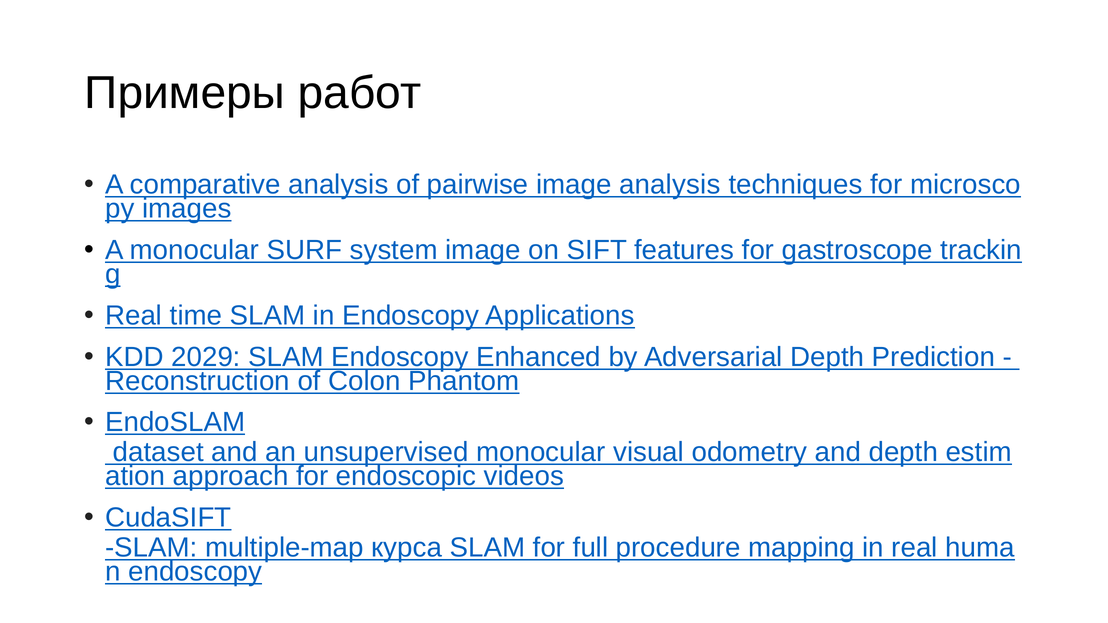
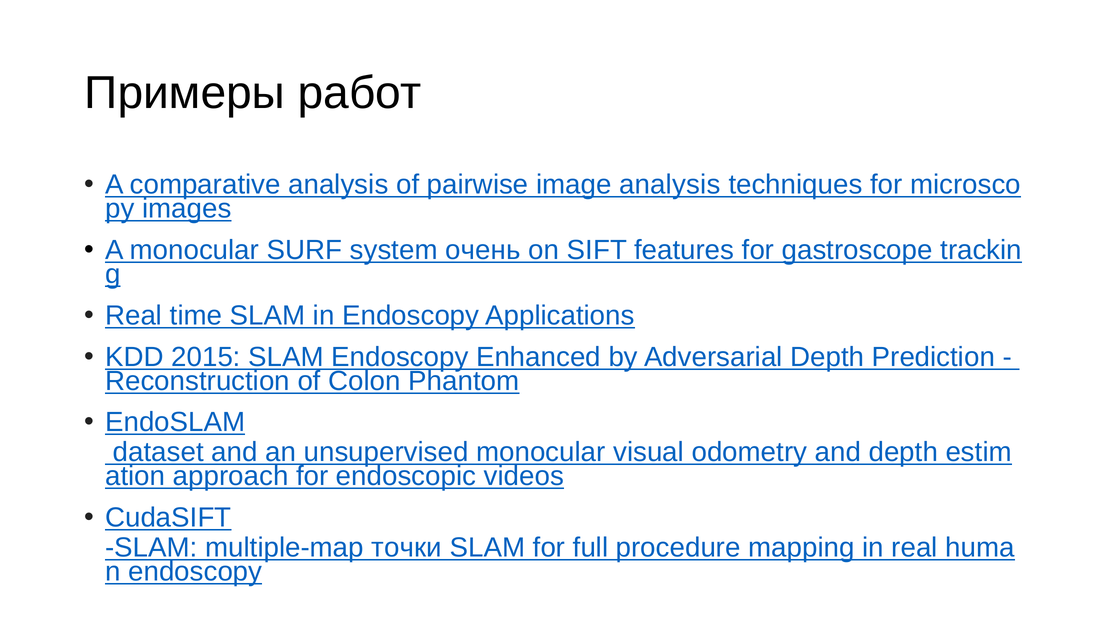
system image: image -> очень
2029: 2029 -> 2015
курса: курса -> точки
